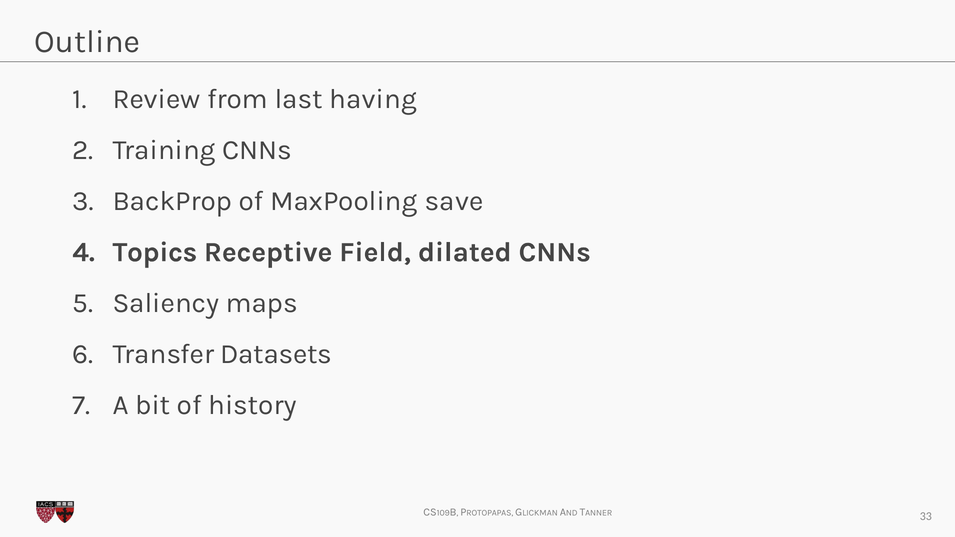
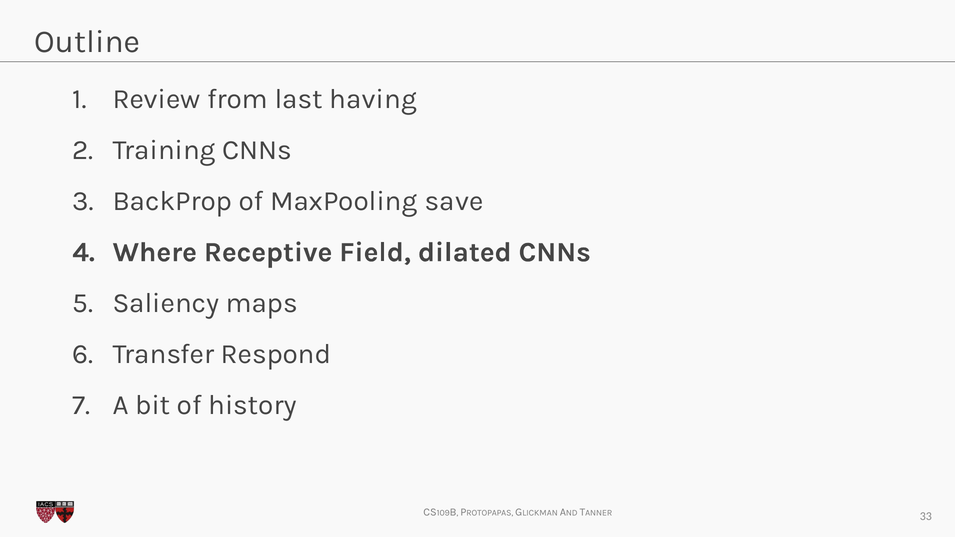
Topics: Topics -> Where
Datasets: Datasets -> Respond
